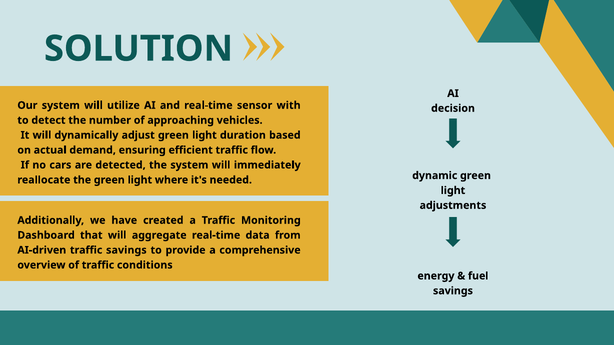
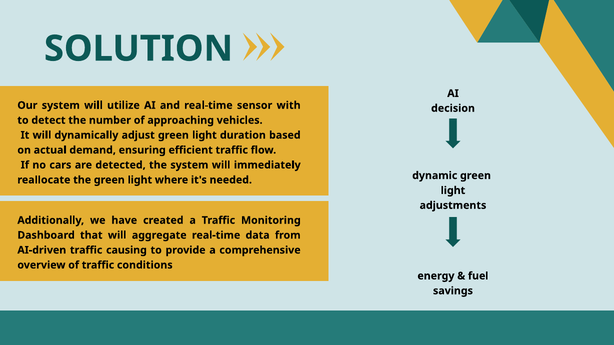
traffic savings: savings -> causing
